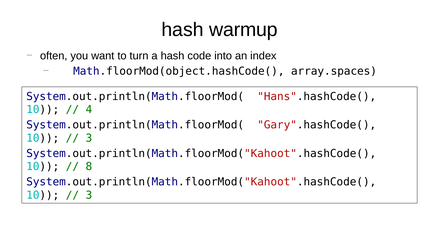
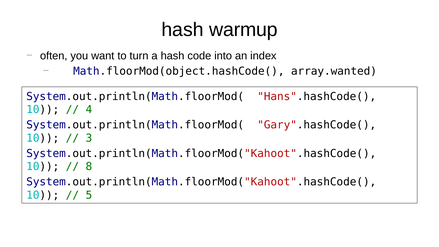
array.spaces: array.spaces -> array.wanted
3 at (89, 195): 3 -> 5
